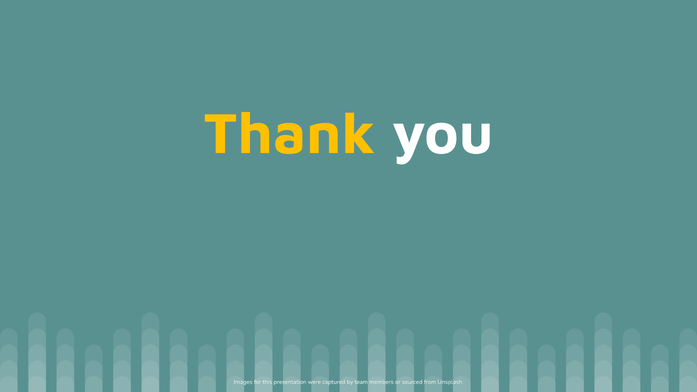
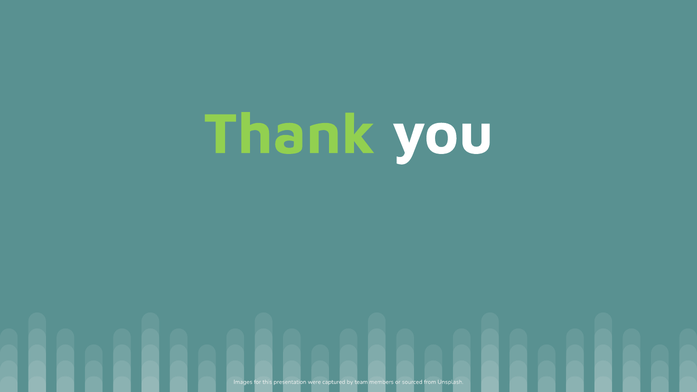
Thank colour: yellow -> light green
